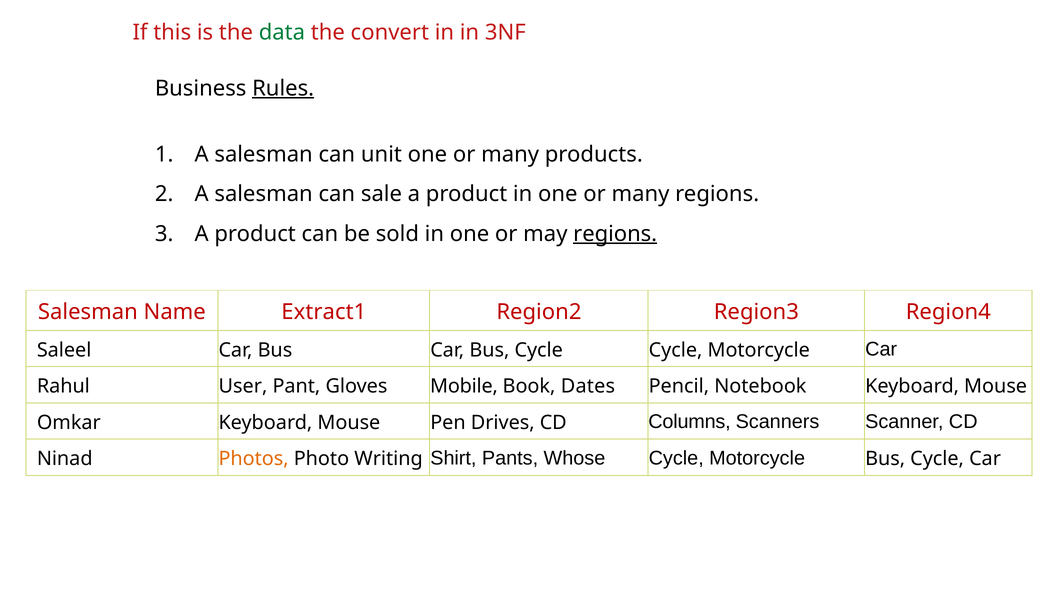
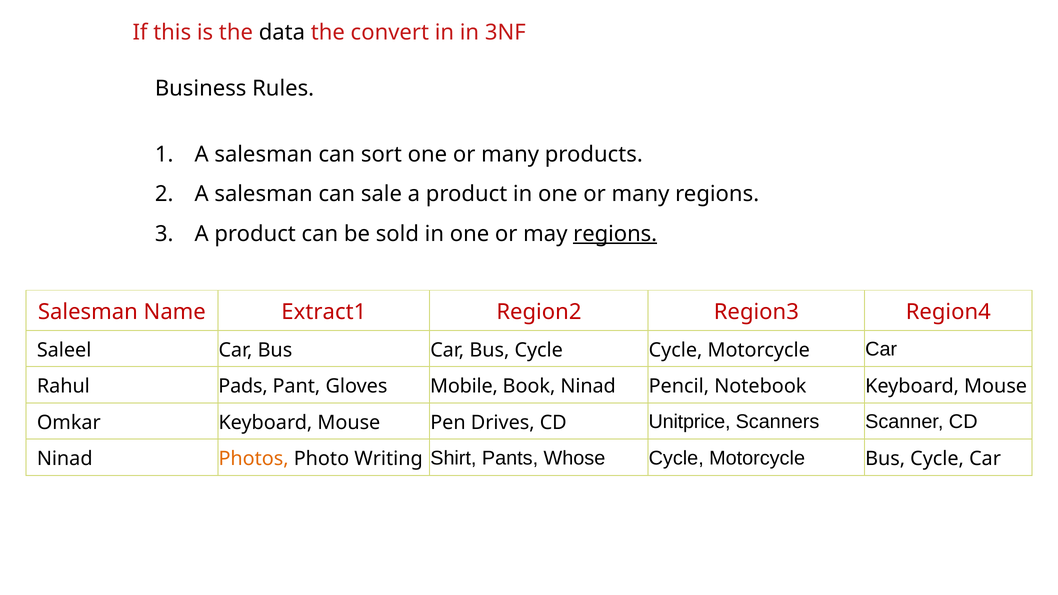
data colour: green -> black
Rules underline: present -> none
unit: unit -> sort
User: User -> Pads
Book Dates: Dates -> Ninad
Columns: Columns -> Unitprice
